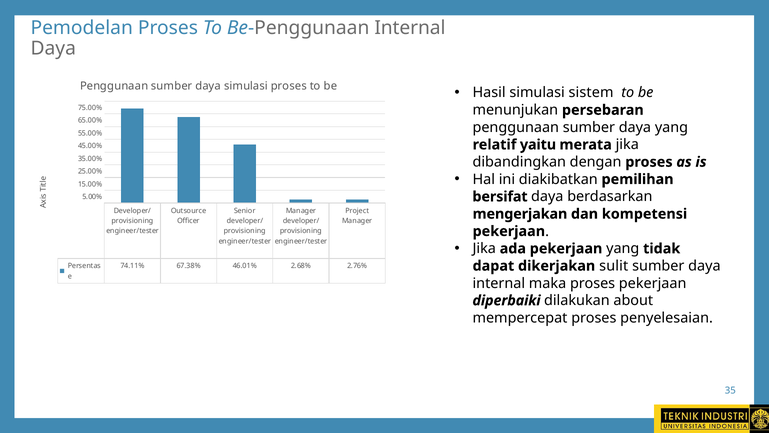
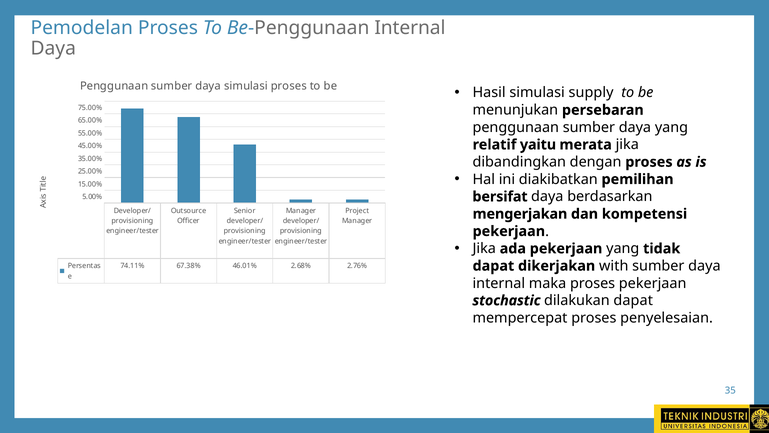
sistem: sistem -> supply
sulit: sulit -> with
diperbaiki: diperbaiki -> stochastic
dilakukan about: about -> dapat
